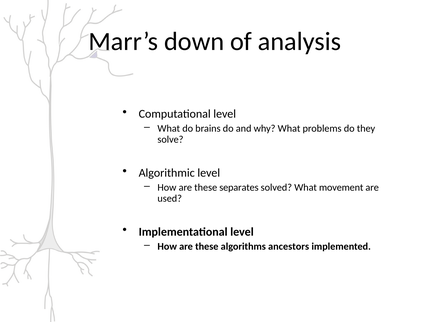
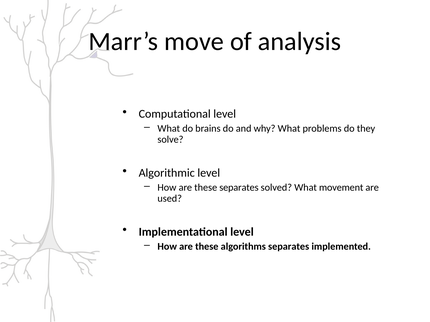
down: down -> move
algorithms ancestors: ancestors -> separates
